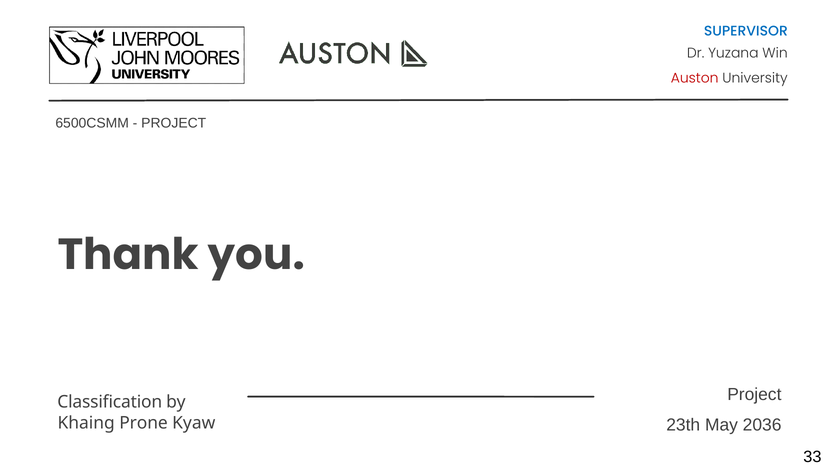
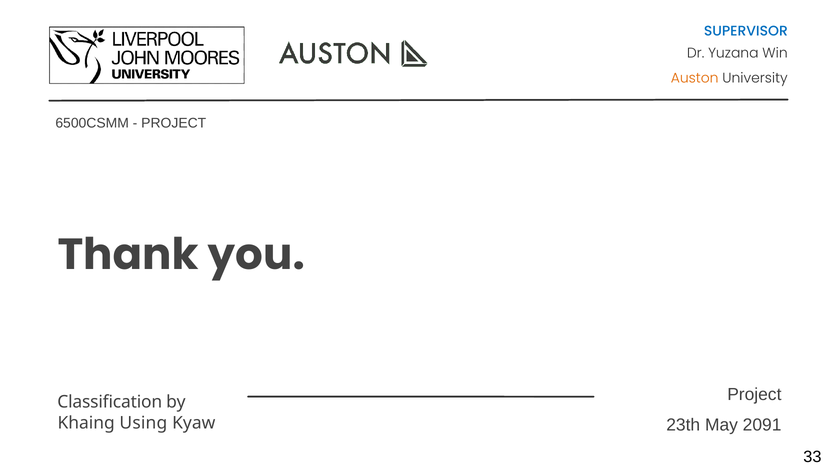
Auston colour: red -> orange
2036: 2036 -> 2091
Prone: Prone -> Using
